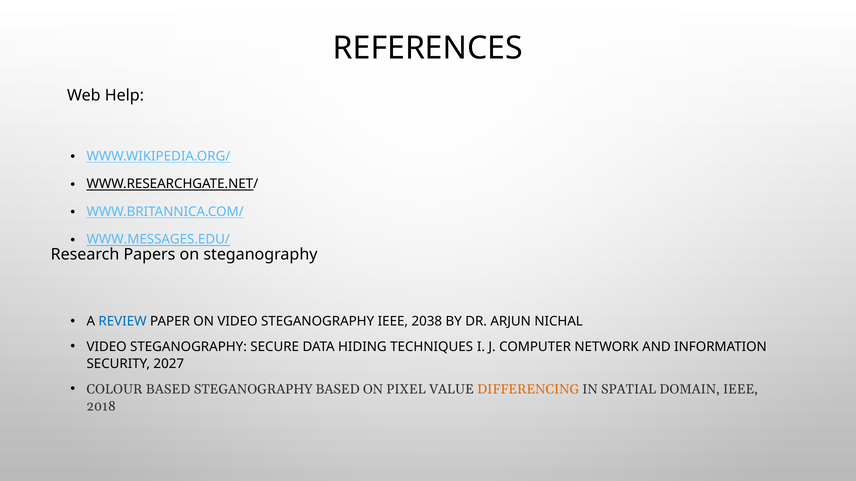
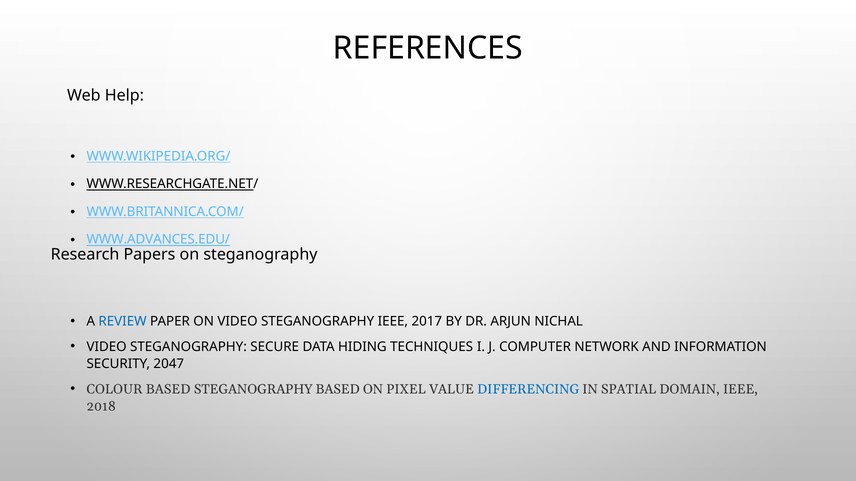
WWW.MESSAGES.EDU/: WWW.MESSAGES.EDU/ -> WWW.ADVANCES.EDU/
2038: 2038 -> 2017
2027: 2027 -> 2047
DIFFERENCING colour: orange -> blue
